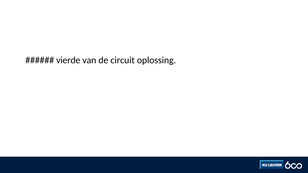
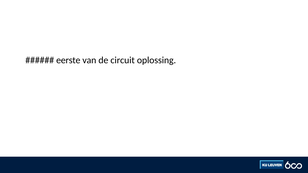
vierde: vierde -> eerste
